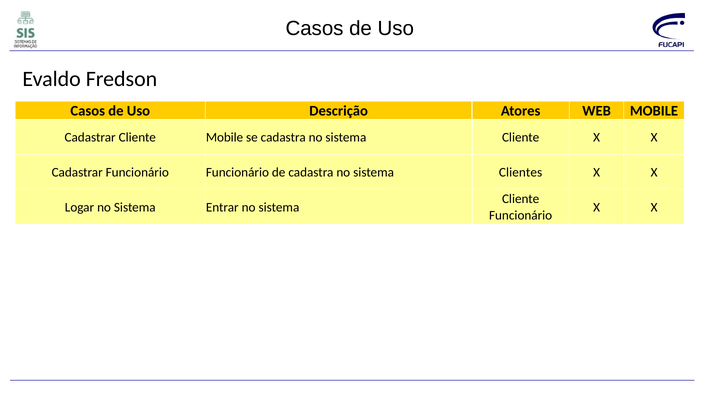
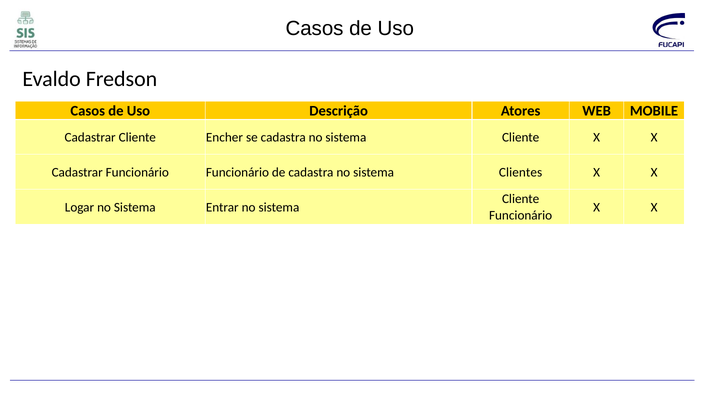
Cliente Mobile: Mobile -> Encher
